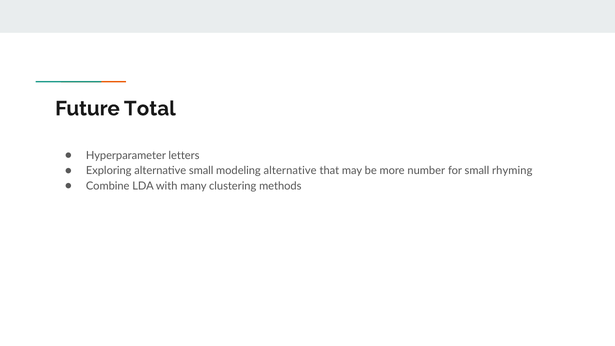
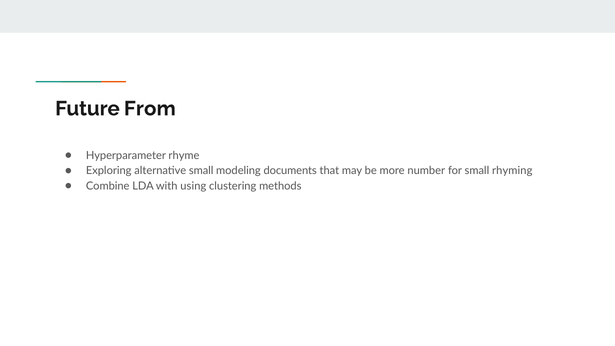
Total: Total -> From
letters: letters -> rhyme
modeling alternative: alternative -> documents
many: many -> using
